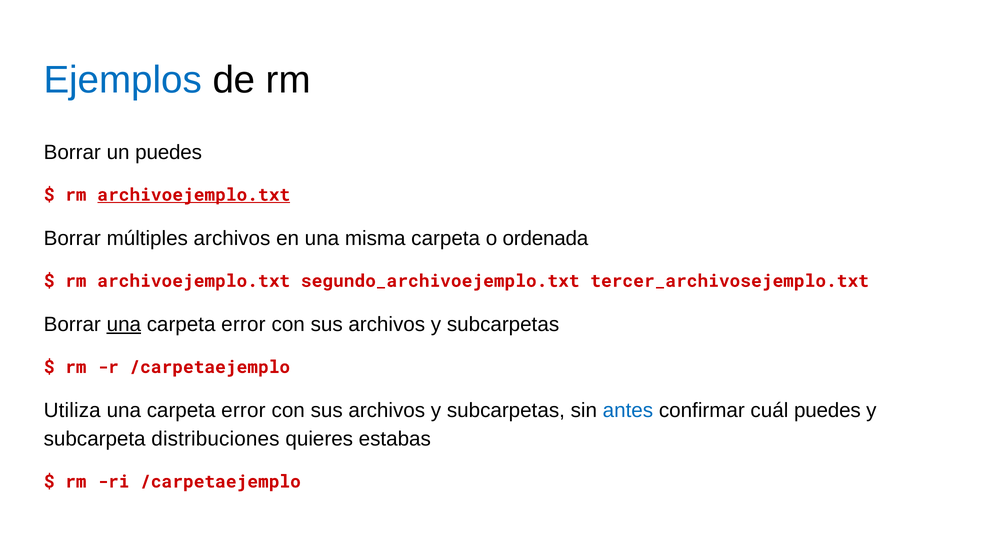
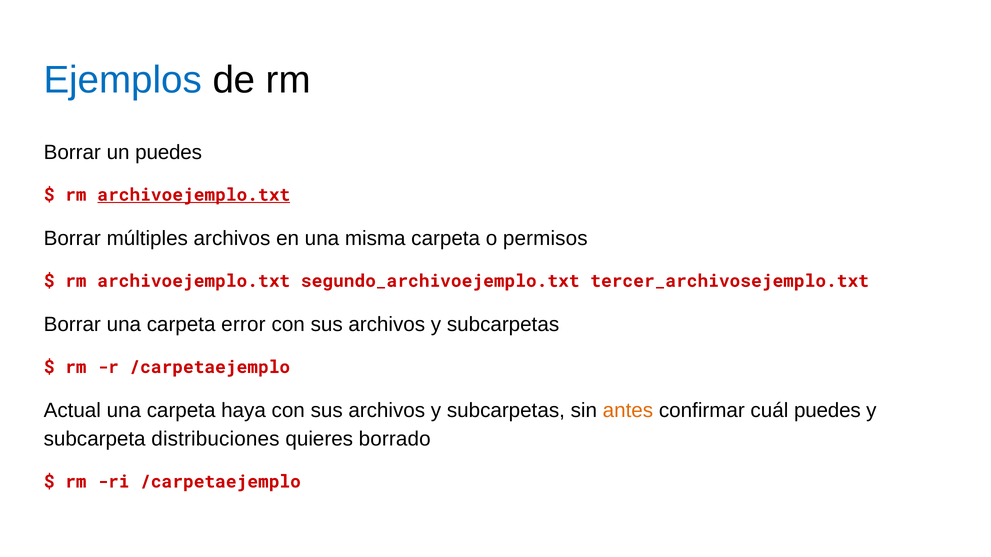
ordenada: ordenada -> permisos
una at (124, 325) underline: present -> none
Utiliza: Utiliza -> Actual
error at (243, 411): error -> haya
antes colour: blue -> orange
estabas: estabas -> borrado
